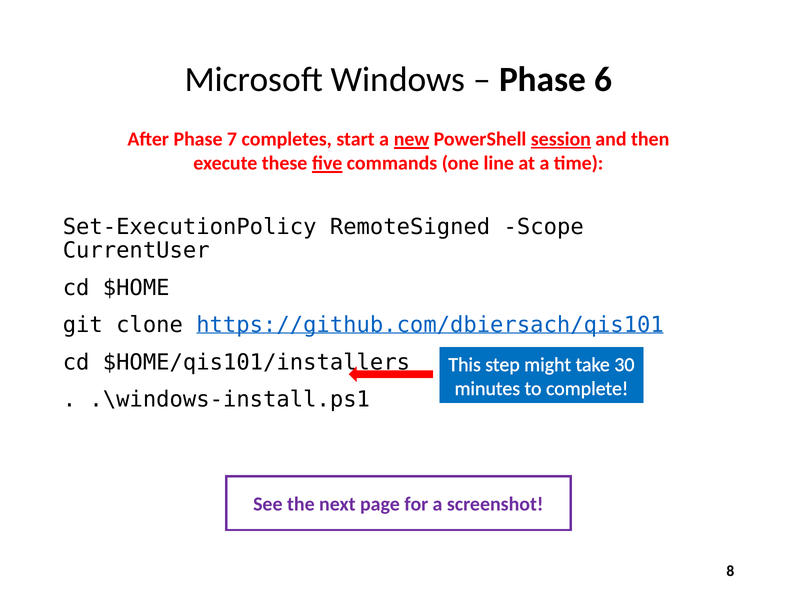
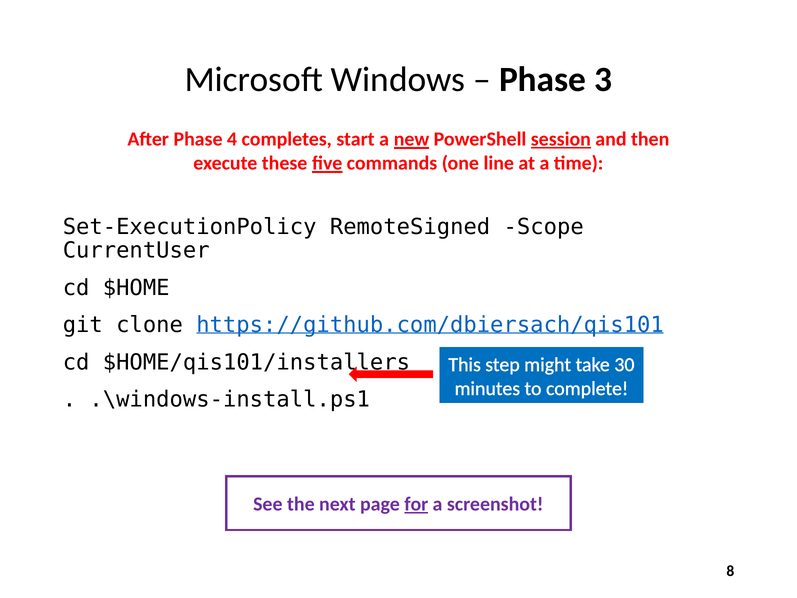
6: 6 -> 3
7: 7 -> 4
for underline: none -> present
